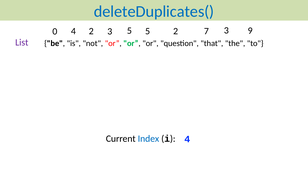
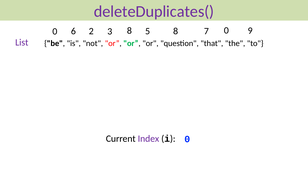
deleteDuplicates( colour: blue -> purple
0 4: 4 -> 6
3 5: 5 -> 8
5 2: 2 -> 8
7 3: 3 -> 0
Index colour: blue -> purple
i 4: 4 -> 0
